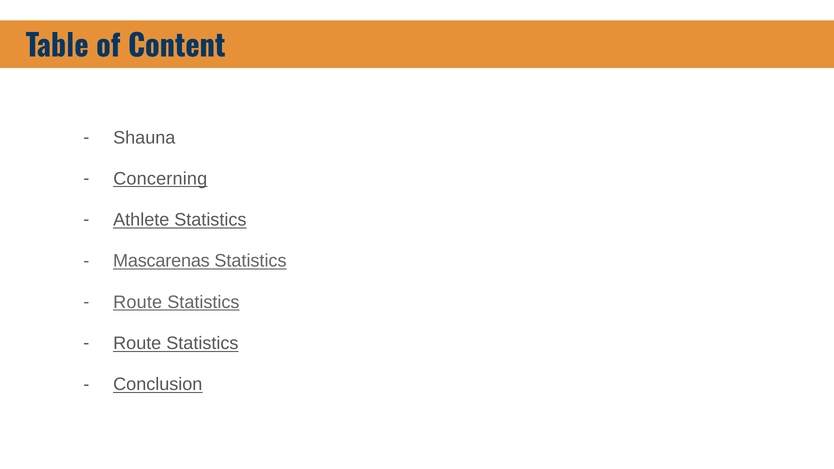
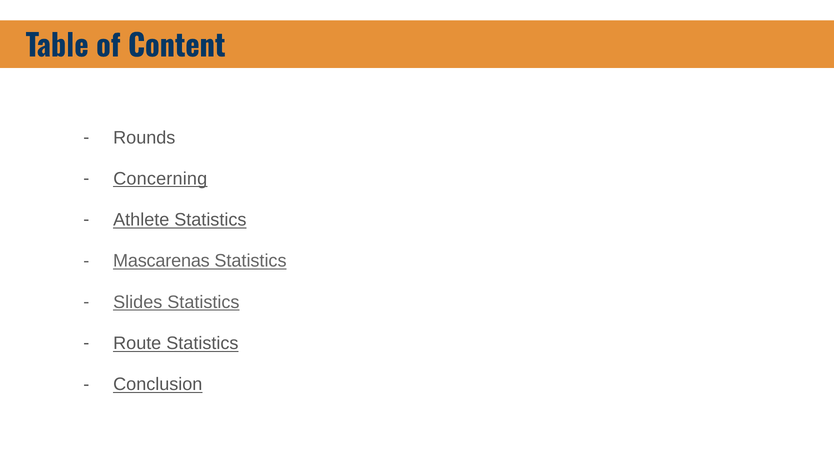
Shauna: Shauna -> Rounds
Route at (138, 302): Route -> Slides
